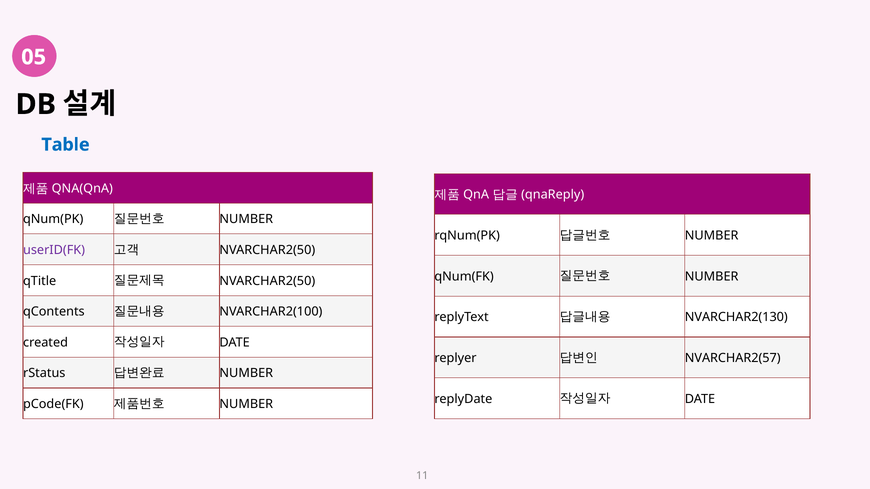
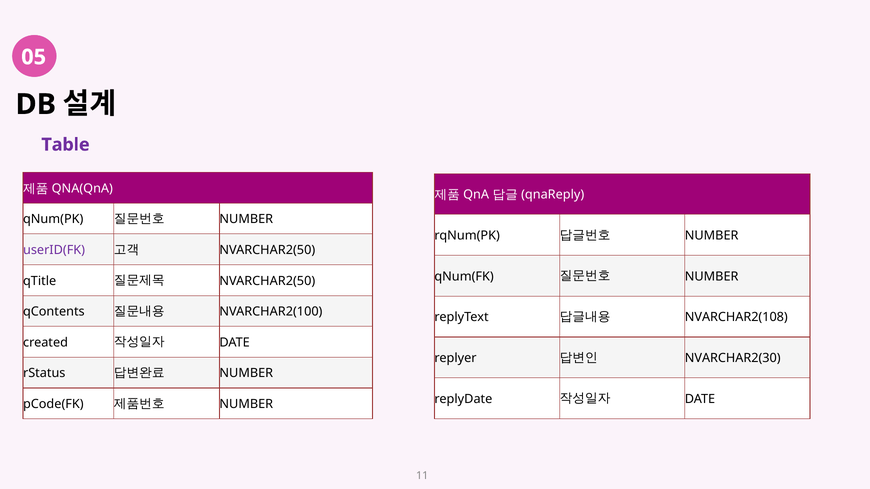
Table colour: blue -> purple
NVARCHAR2(130: NVARCHAR2(130 -> NVARCHAR2(108
NVARCHAR2(57: NVARCHAR2(57 -> NVARCHAR2(30
